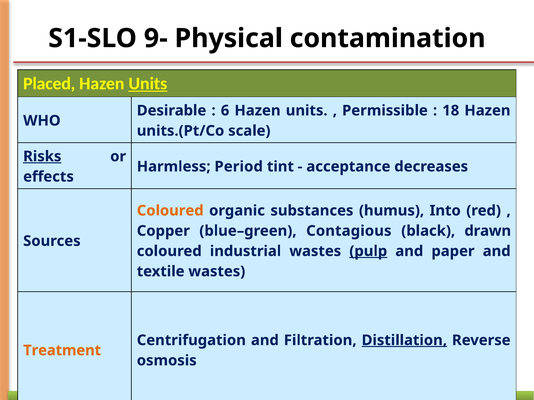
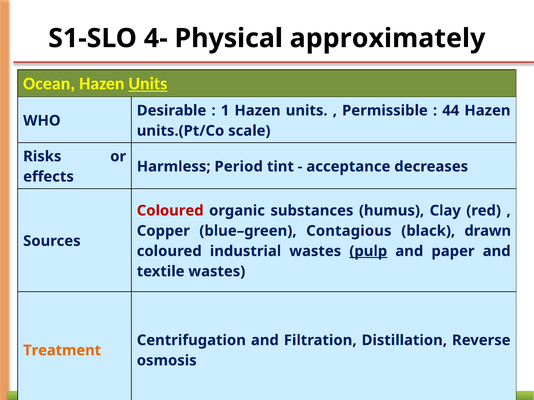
9-: 9- -> 4-
contamination: contamination -> approximately
Placed: Placed -> Ocean
6: 6 -> 1
18: 18 -> 44
Risks underline: present -> none
Coloured at (170, 211) colour: orange -> red
Into: Into -> Clay
Distillation underline: present -> none
